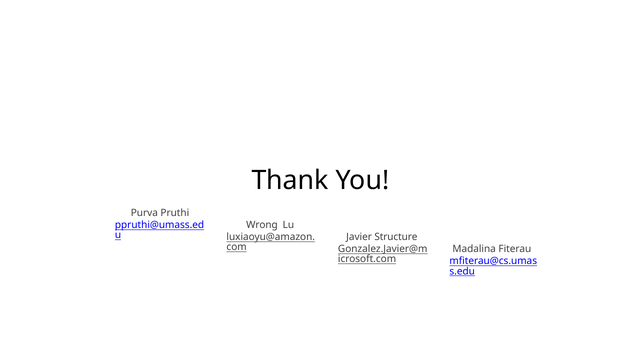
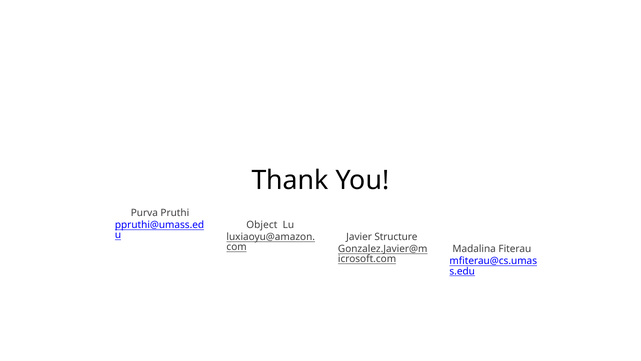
Wrong: Wrong -> Object
